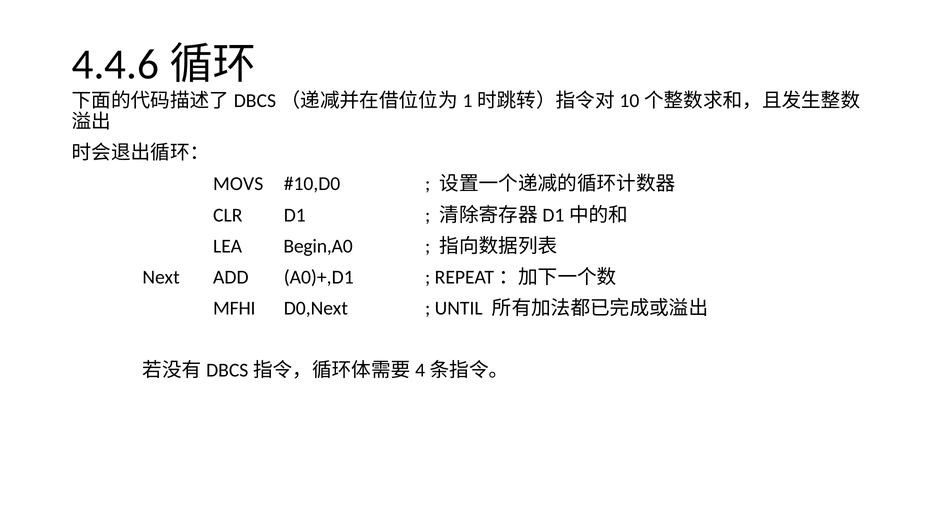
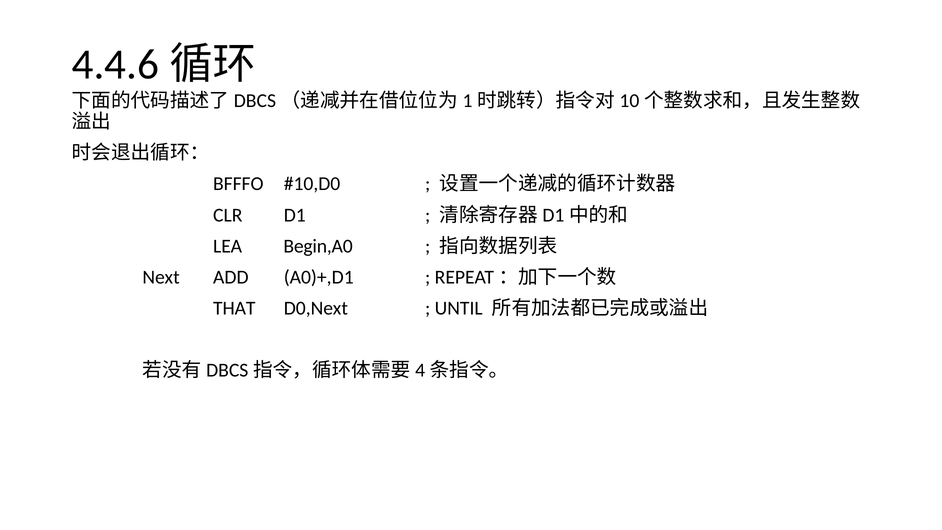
MOVS: MOVS -> BFFFO
MFHI: MFHI -> THAT
